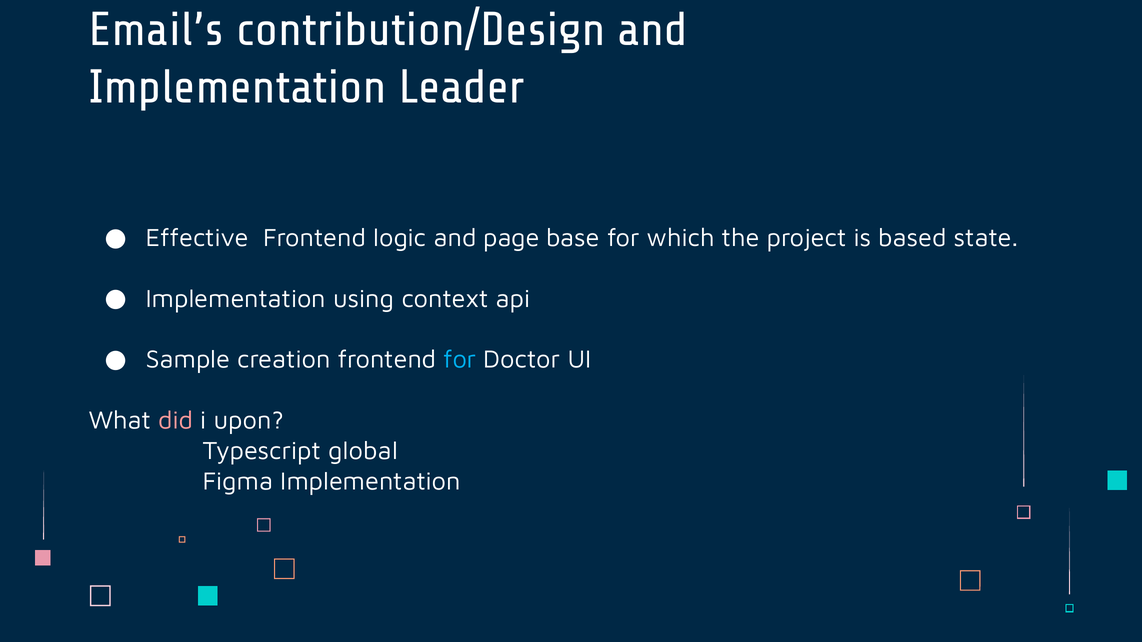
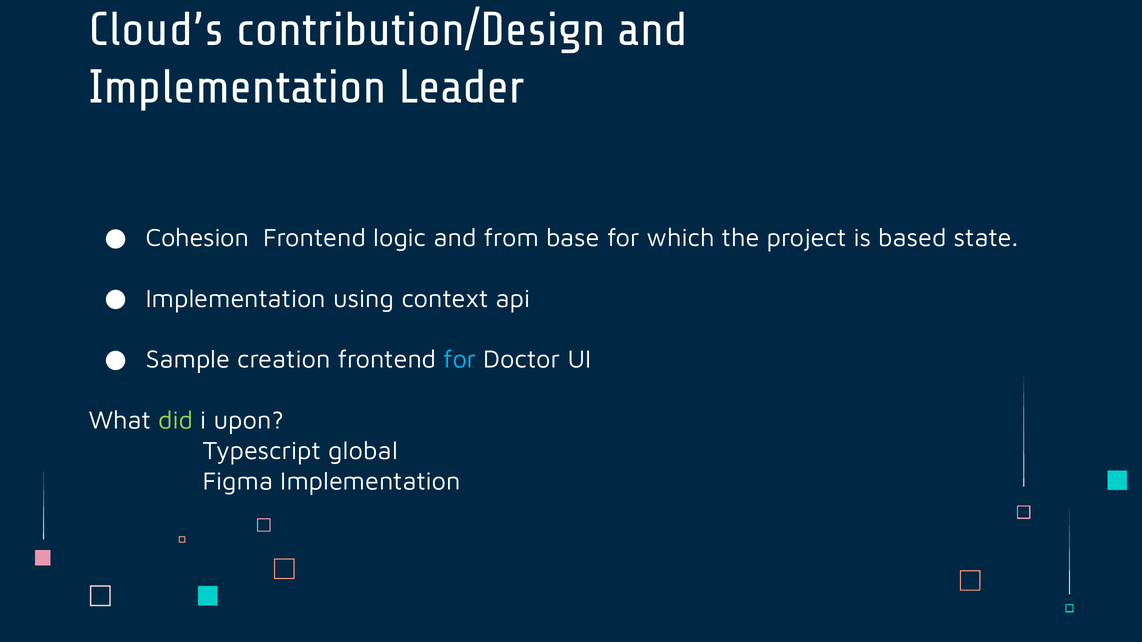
Email’s: Email’s -> Cloud’s
Effective: Effective -> Cohesion
page: page -> from
did colour: pink -> light green
